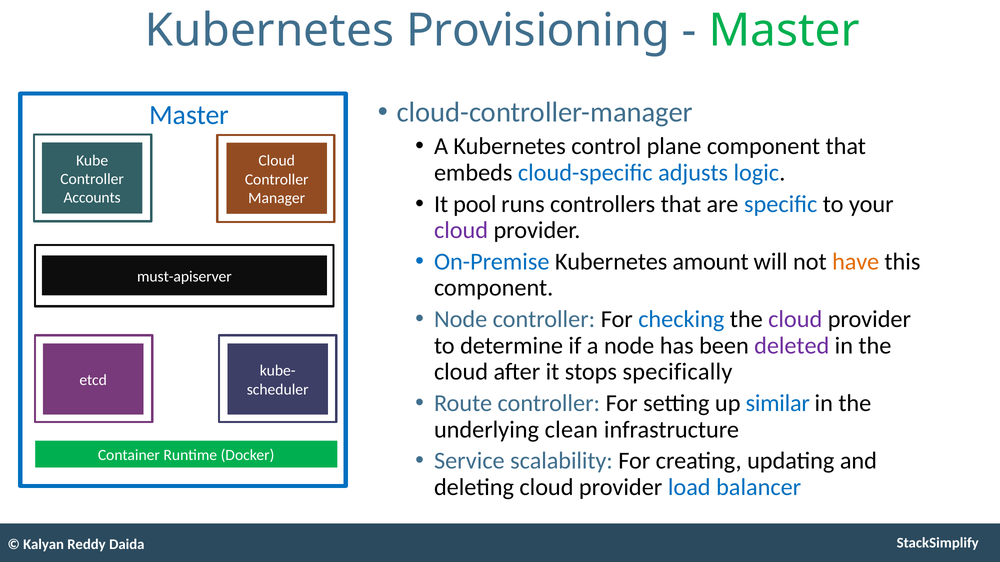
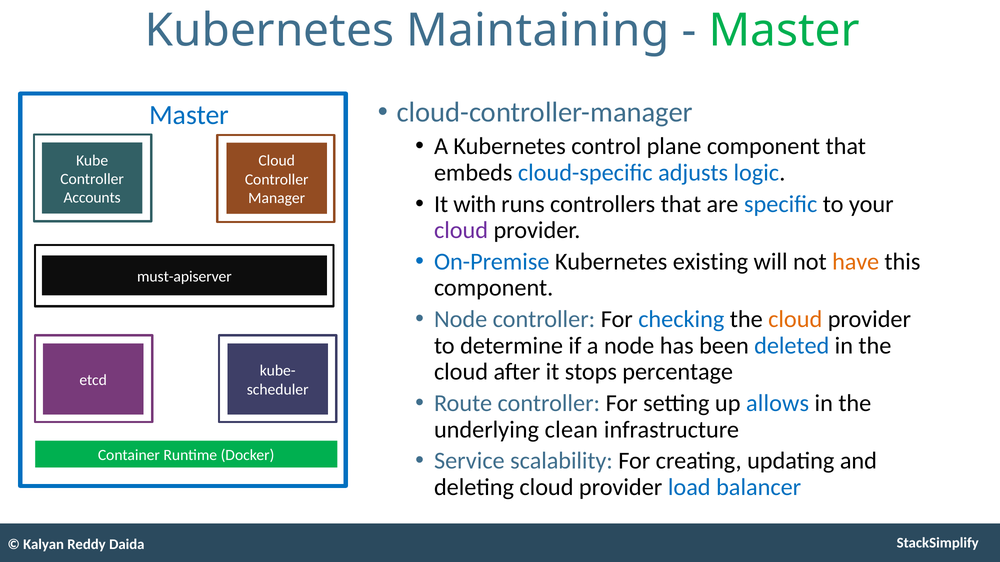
Provisioning: Provisioning -> Maintaining
pool: pool -> with
amount: amount -> existing
cloud at (795, 320) colour: purple -> orange
deleted colour: purple -> blue
specifically: specifically -> percentage
similar: similar -> allows
